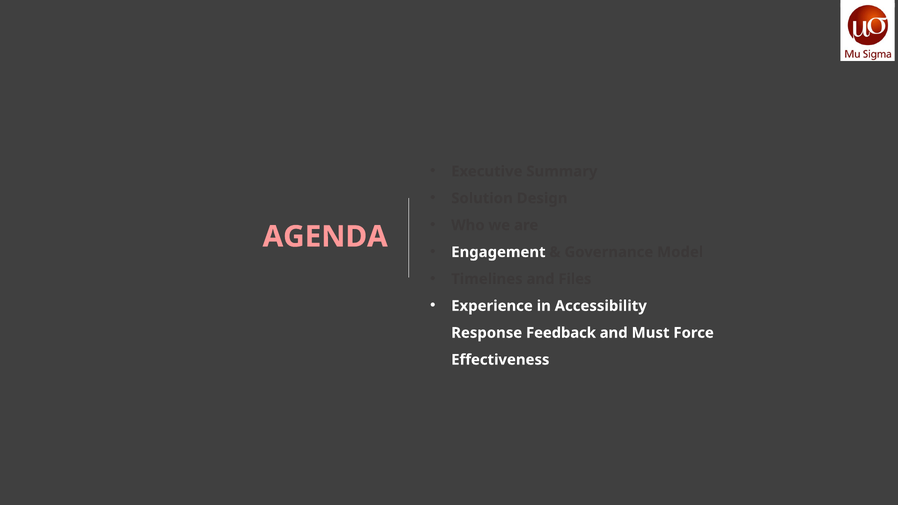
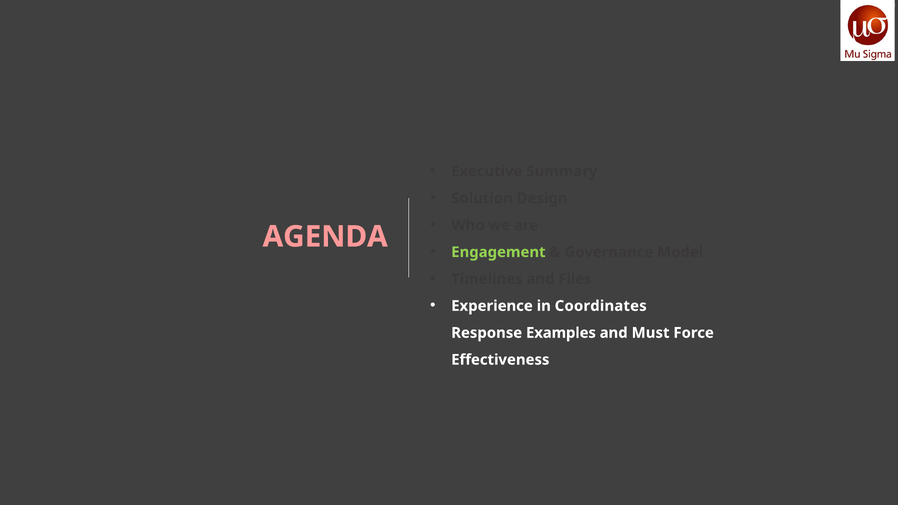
Engagement colour: white -> light green
Accessibility: Accessibility -> Coordinates
Feedback: Feedback -> Examples
